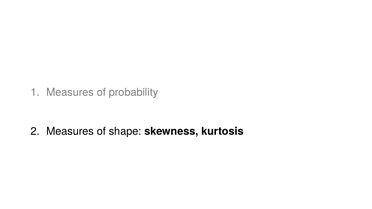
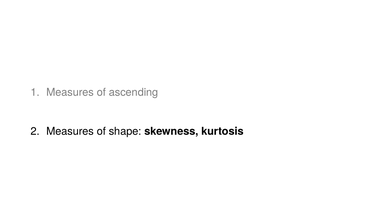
probability: probability -> ascending
